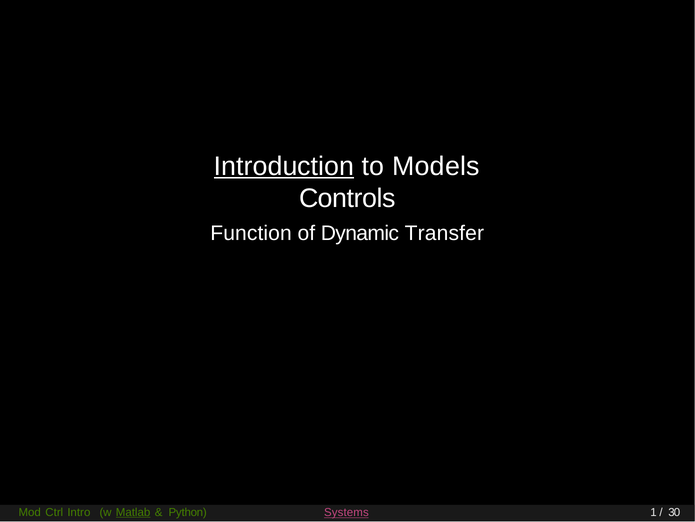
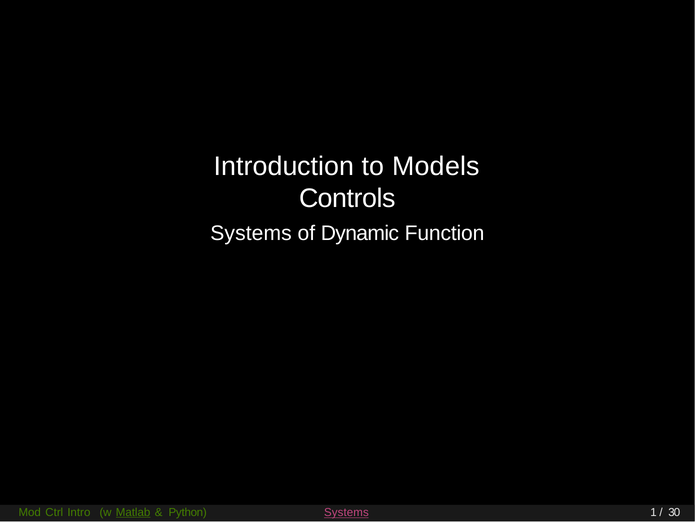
Introduction underline: present -> none
Function at (251, 233): Function -> Systems
Transfer: Transfer -> Function
